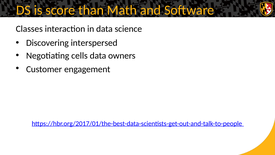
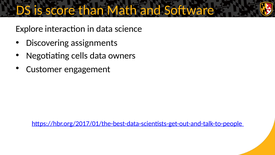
Classes: Classes -> Explore
interspersed: interspersed -> assignments
